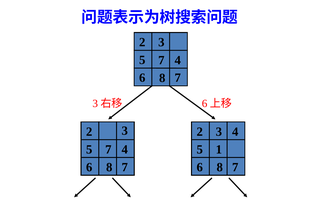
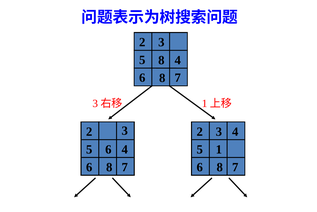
7 at (161, 60): 7 -> 8
6 at (205, 103): 6 -> 1
7 at (108, 149): 7 -> 6
